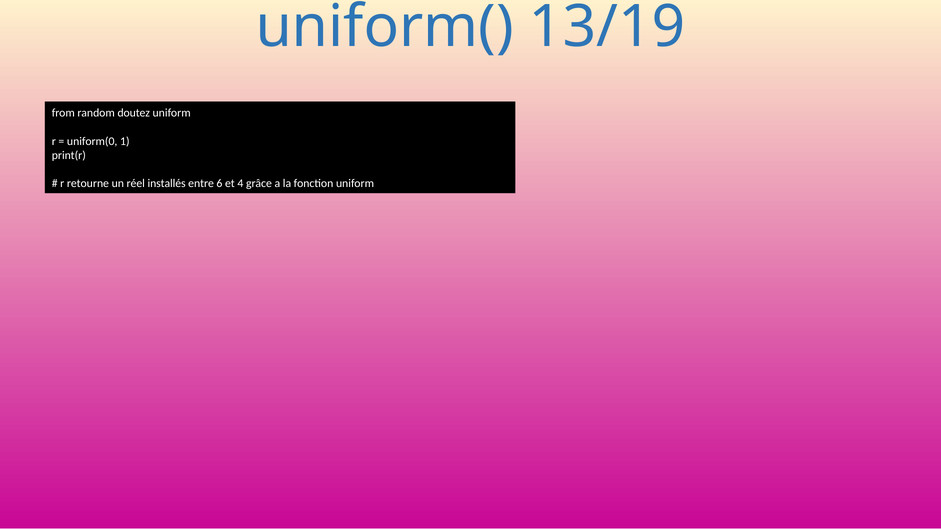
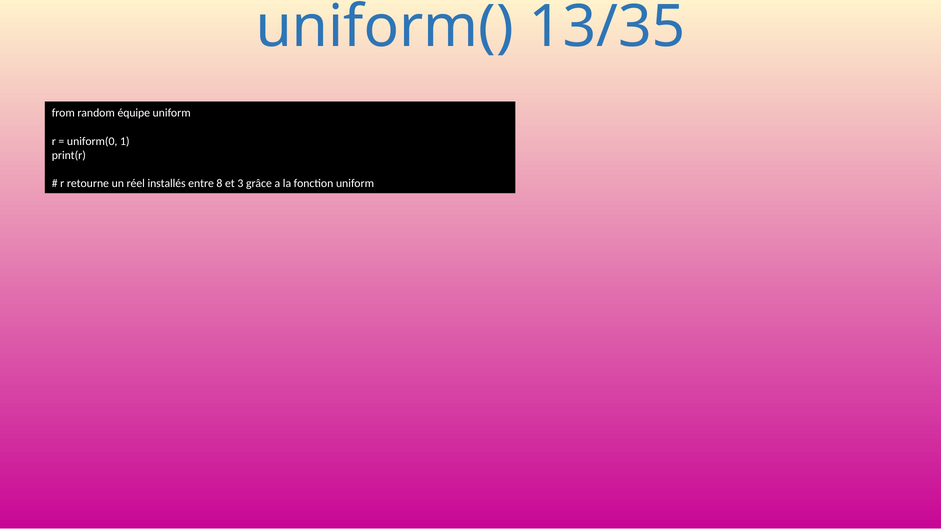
13/19: 13/19 -> 13/35
doutez: doutez -> équipe
6: 6 -> 8
4: 4 -> 3
